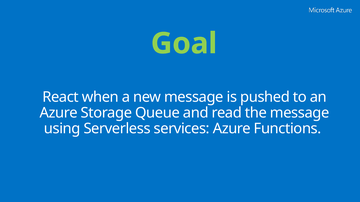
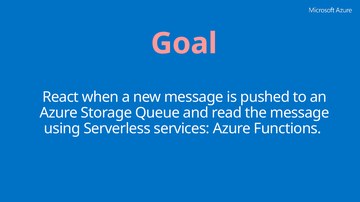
Goal colour: light green -> pink
